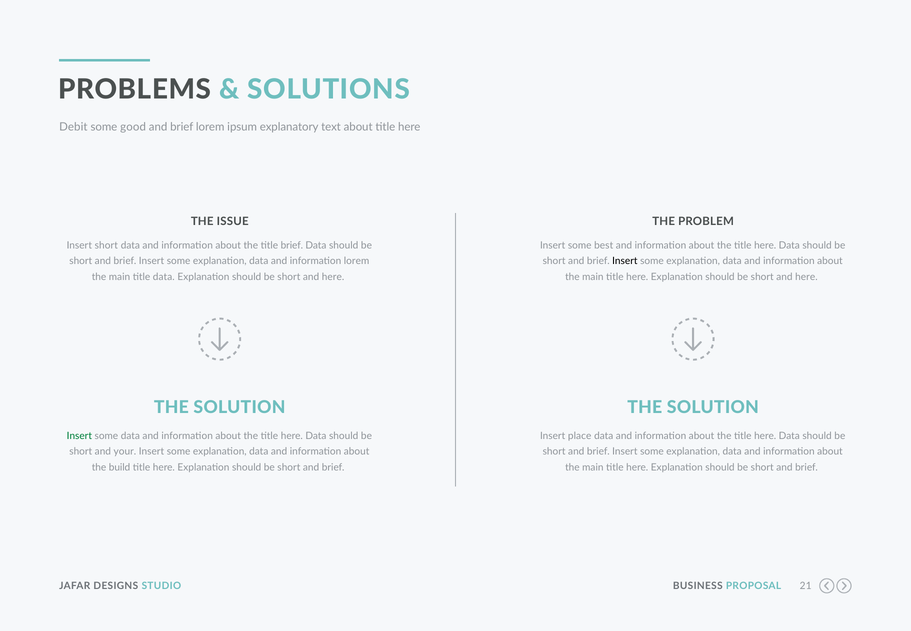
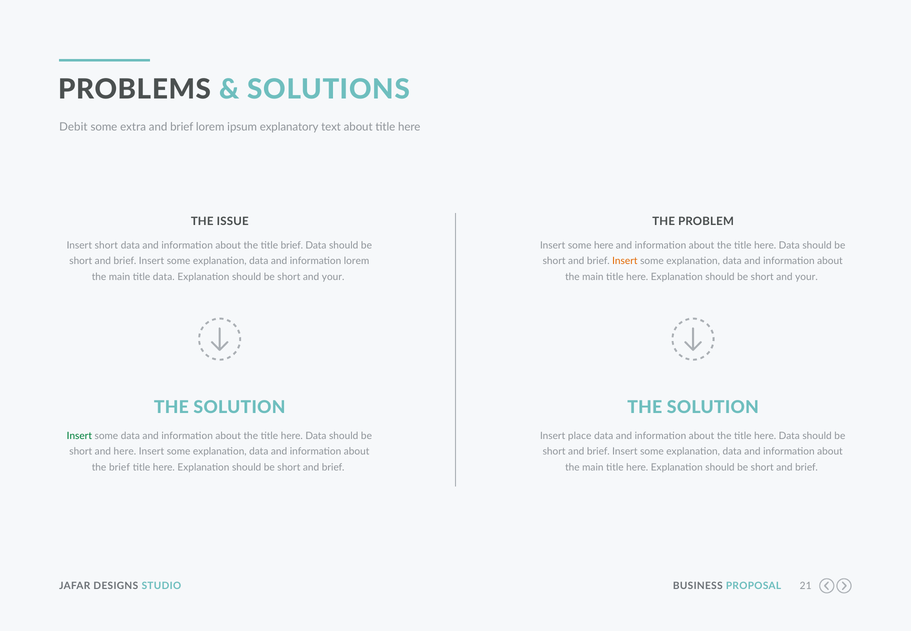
good: good -> extra
some best: best -> here
Insert at (625, 261) colour: black -> orange
here at (333, 277): here -> your
here at (806, 277): here -> your
and your: your -> here
the build: build -> brief
